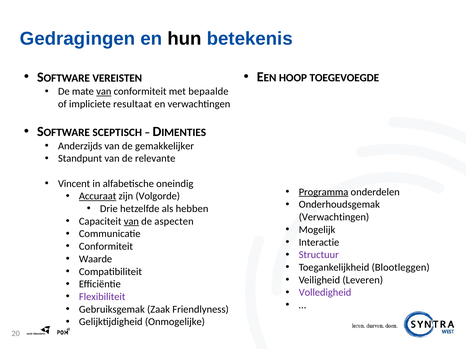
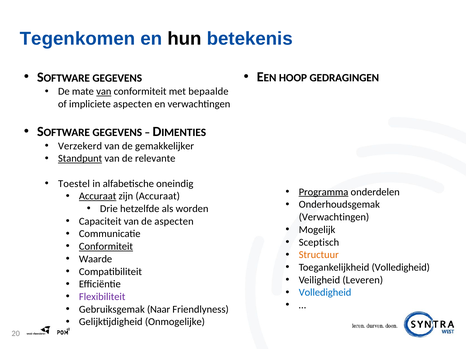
Gedragingen: Gedragingen -> Tegenkomen
TOEGEVOEGDE: TOEGEVOEGDE -> GEDRAGINGEN
VEREISTEN at (117, 78): VEREISTEN -> GEGEVENS
impliciete resultaat: resultaat -> aspecten
SCEPTISCH at (117, 133): SCEPTISCH -> GEGEVENS
Anderzijds: Anderzijds -> Verzekerd
Standpunt underline: none -> present
Vincent: Vincent -> Toestel
zijn Volgorde: Volgorde -> Accuraat
hebben: hebben -> worden
van at (131, 222) underline: present -> none
Interactie: Interactie -> Sceptisch
Conformiteit at (106, 247) underline: none -> present
Structuur colour: purple -> orange
Toegankelijkheid Blootleggen: Blootleggen -> Volledigheid
Volledigheid at (325, 293) colour: purple -> blue
Zaak: Zaak -> Naar
